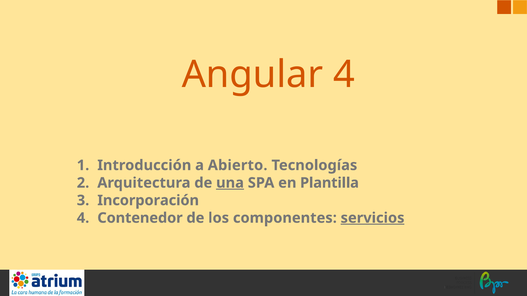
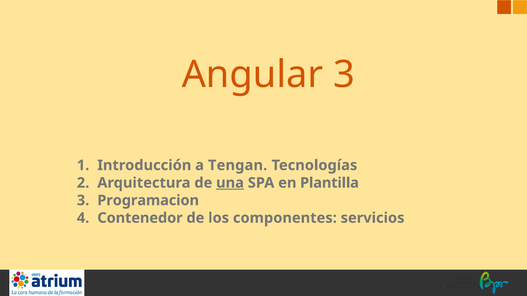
Angular 4: 4 -> 3
Abierto: Abierto -> Tengan
Incorporación: Incorporación -> Programacion
servicios underline: present -> none
